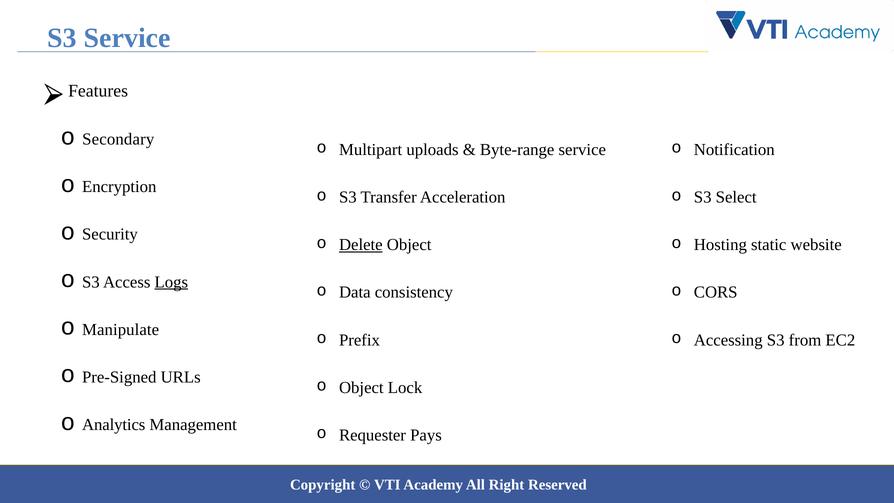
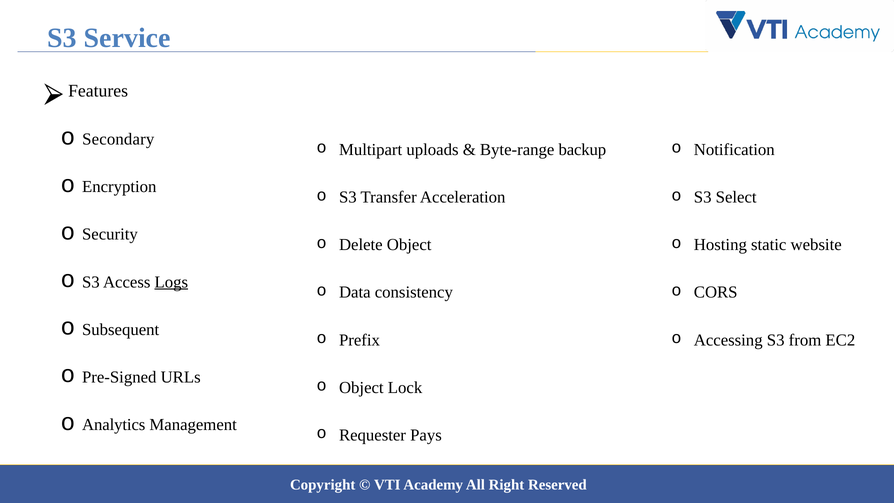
Byte-range service: service -> backup
Delete underline: present -> none
Manipulate: Manipulate -> Subsequent
